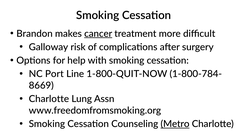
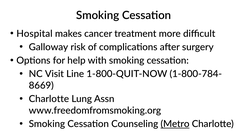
Brandon: Brandon -> Hospital
cancer underline: present -> none
Port: Port -> Visit
